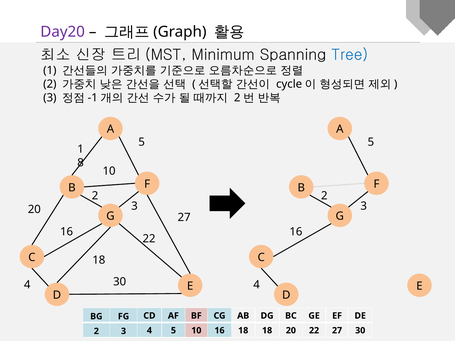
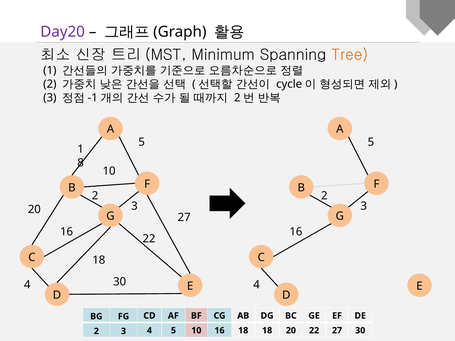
Tree colour: blue -> orange
